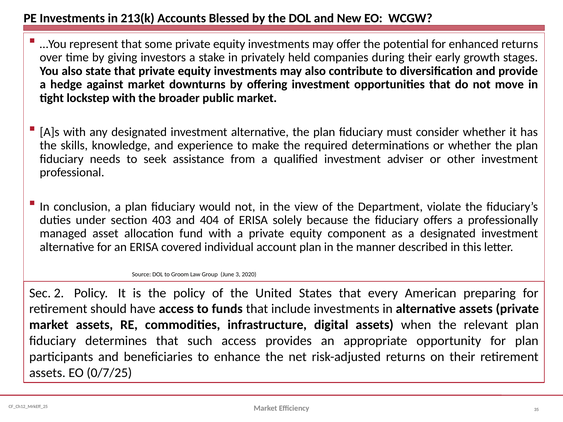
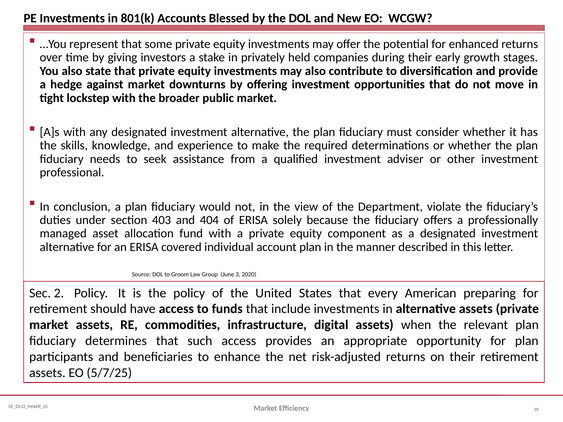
213(k: 213(k -> 801(k
0/7/25: 0/7/25 -> 5/7/25
